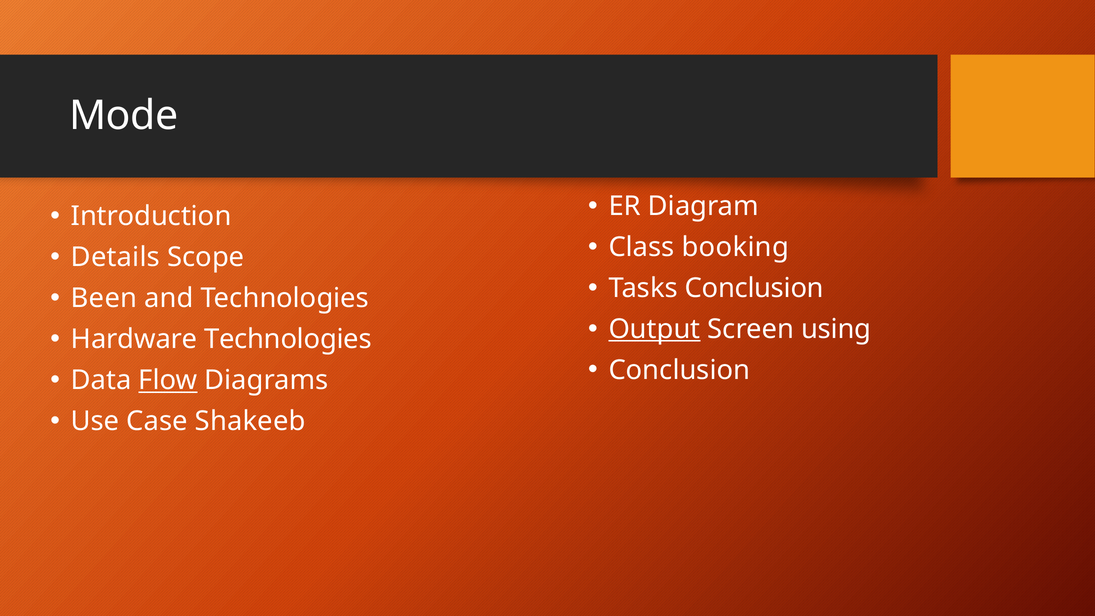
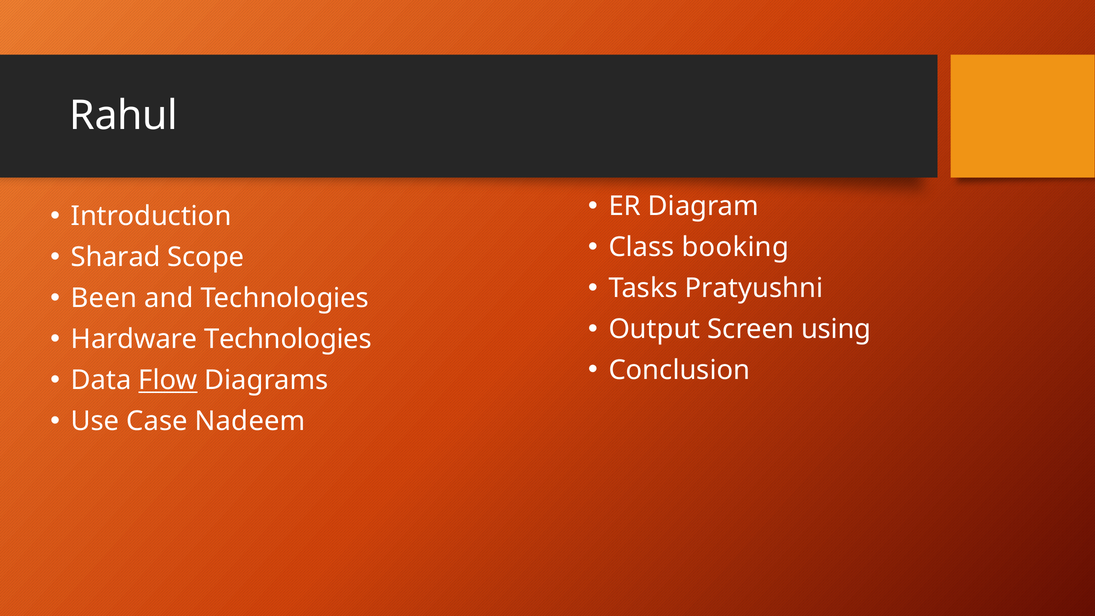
Mode: Mode -> Rahul
Details: Details -> Sharad
Tasks Conclusion: Conclusion -> Pratyushni
Output underline: present -> none
Shakeeb: Shakeeb -> Nadeem
